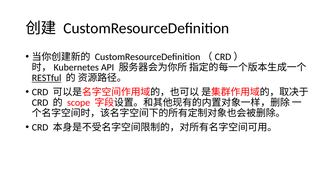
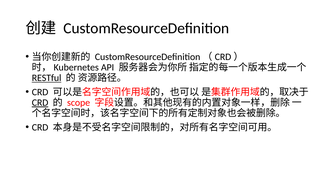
CRD at (40, 102) underline: none -> present
